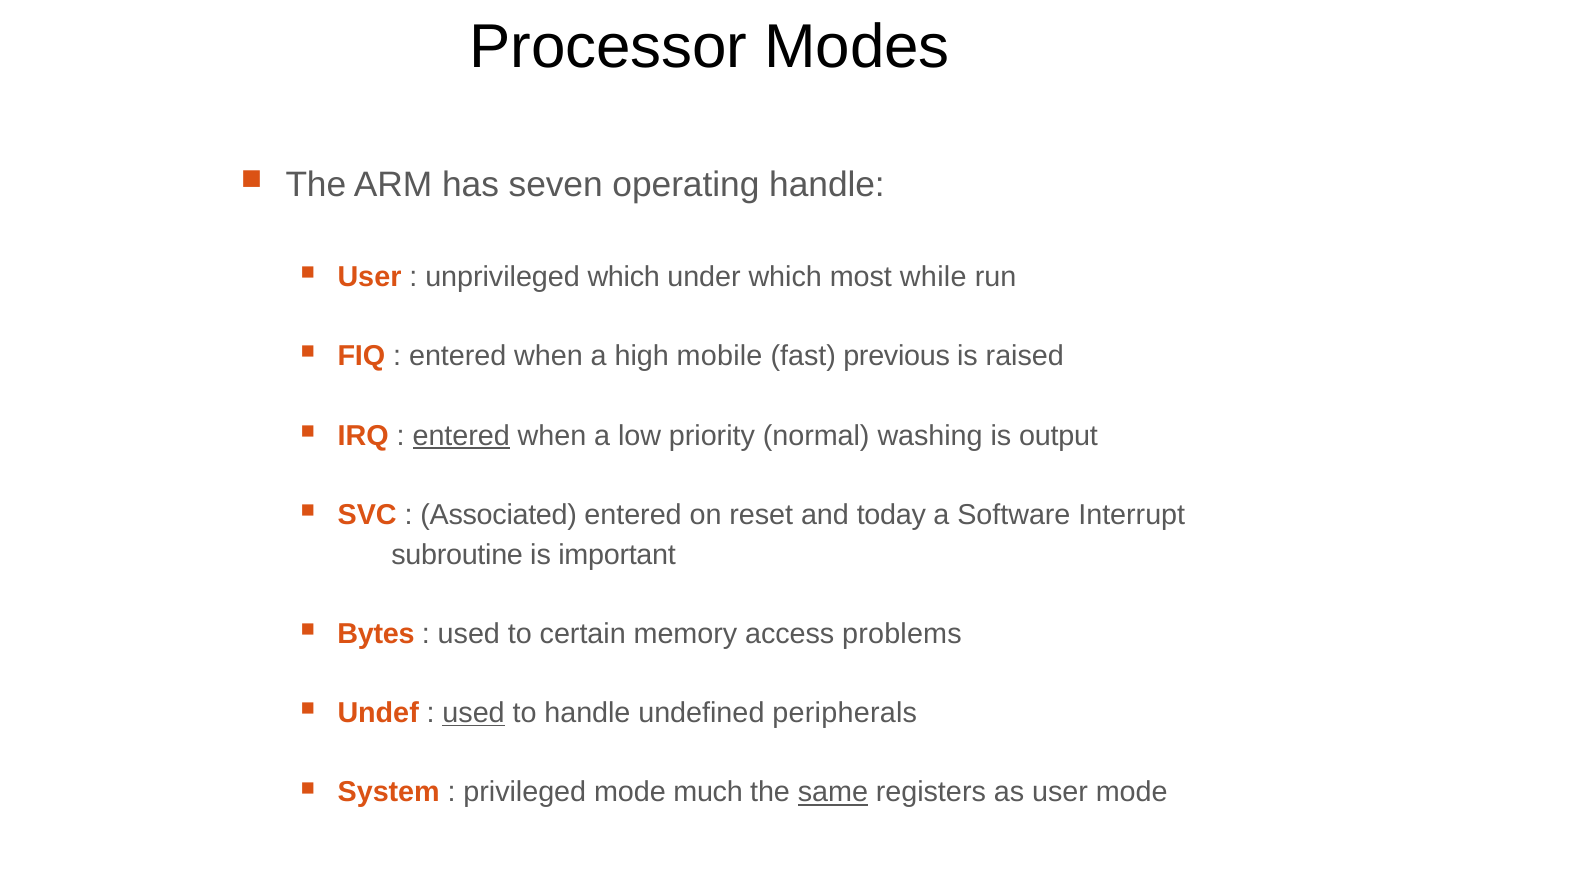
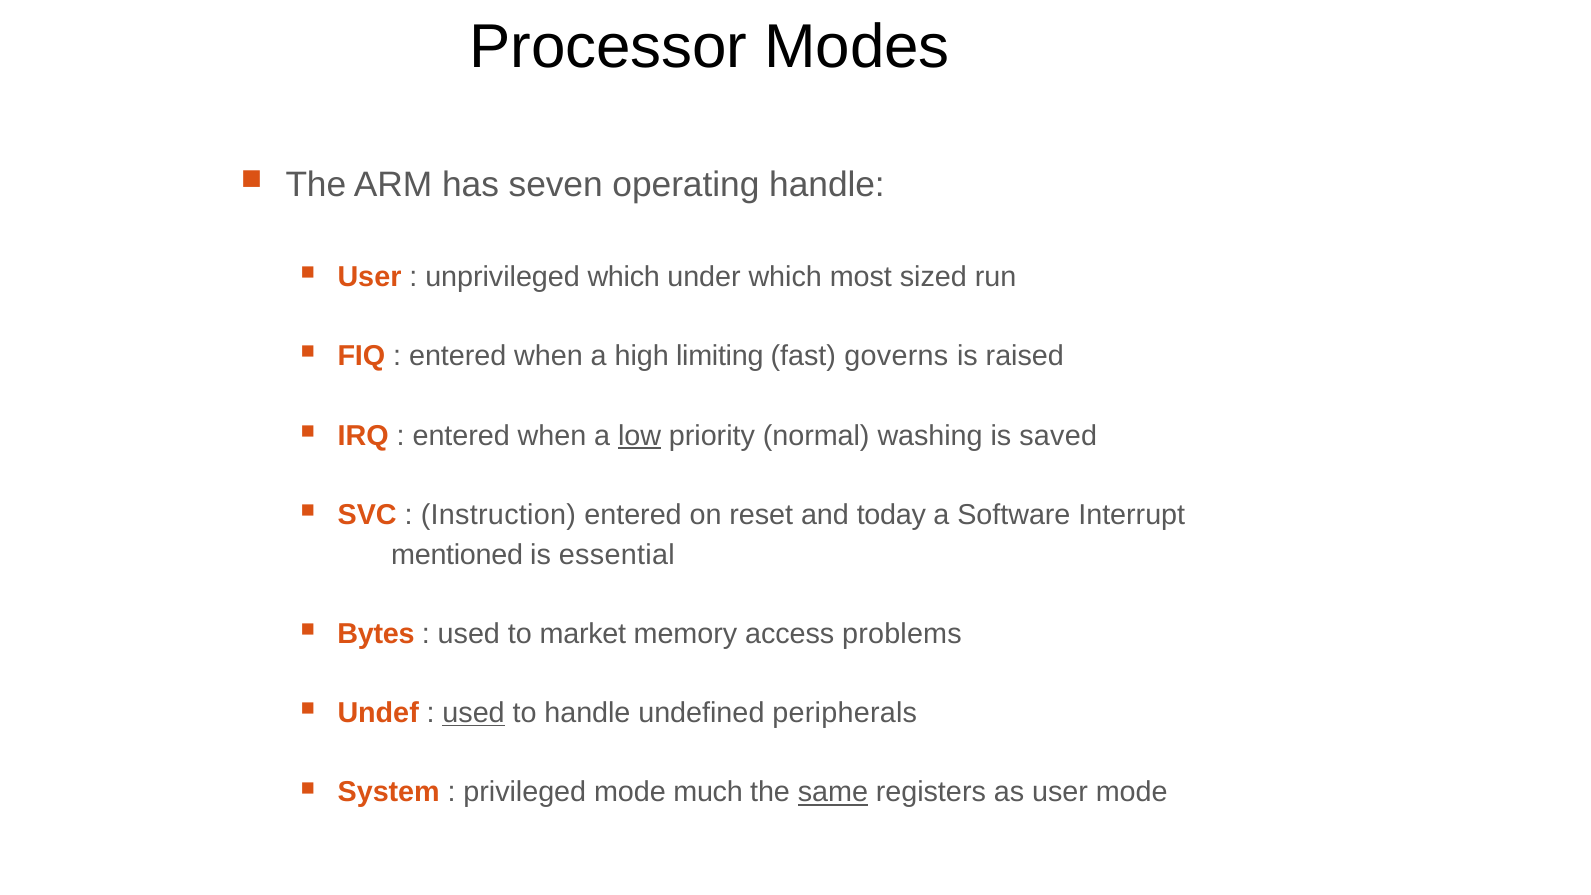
while: while -> sized
mobile: mobile -> limiting
previous: previous -> governs
entered at (461, 436) underline: present -> none
low underline: none -> present
output: output -> saved
Associated: Associated -> Instruction
subroutine: subroutine -> mentioned
important: important -> essential
certain: certain -> market
